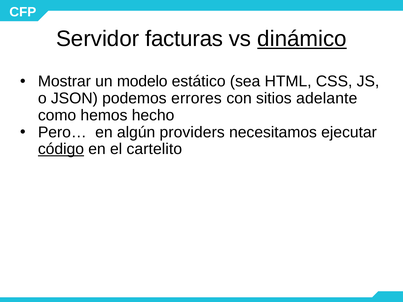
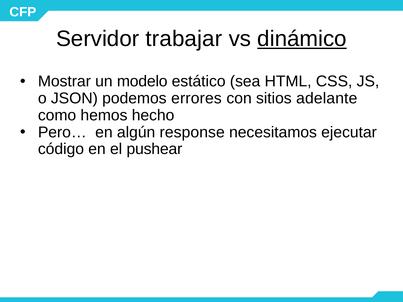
facturas: facturas -> trabajar
providers: providers -> response
código underline: present -> none
cartelito: cartelito -> pushear
